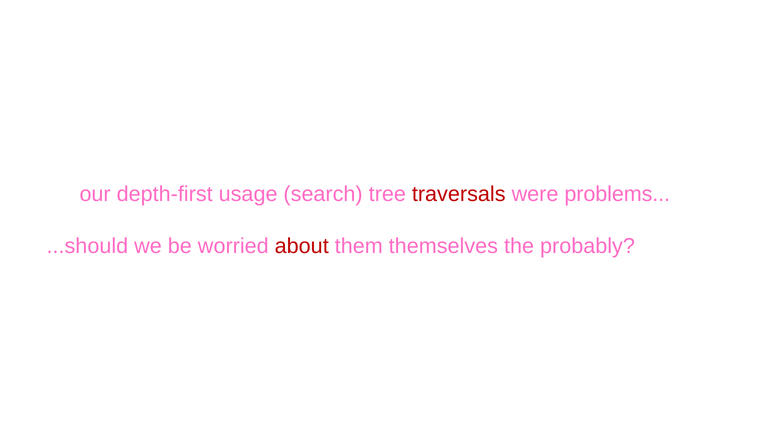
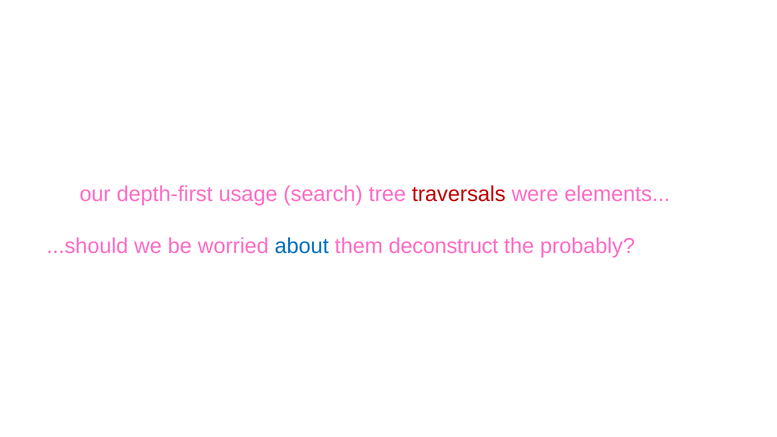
problems: problems -> elements
about colour: red -> blue
themselves: themselves -> deconstruct
